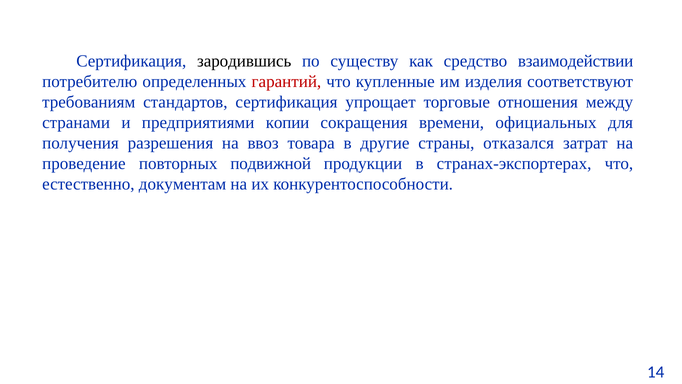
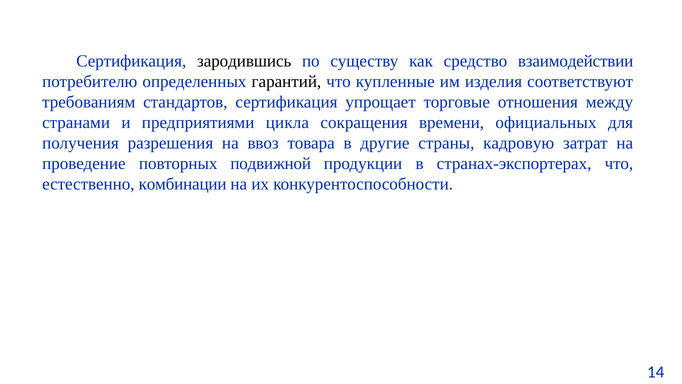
гарантий colour: red -> black
копии: копии -> цикла
отказался: отказался -> кадровую
документам: документам -> комбинации
